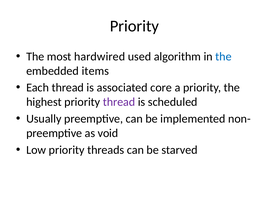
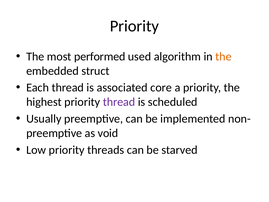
hardwired: hardwired -> performed
the at (223, 56) colour: blue -> orange
items: items -> struct
